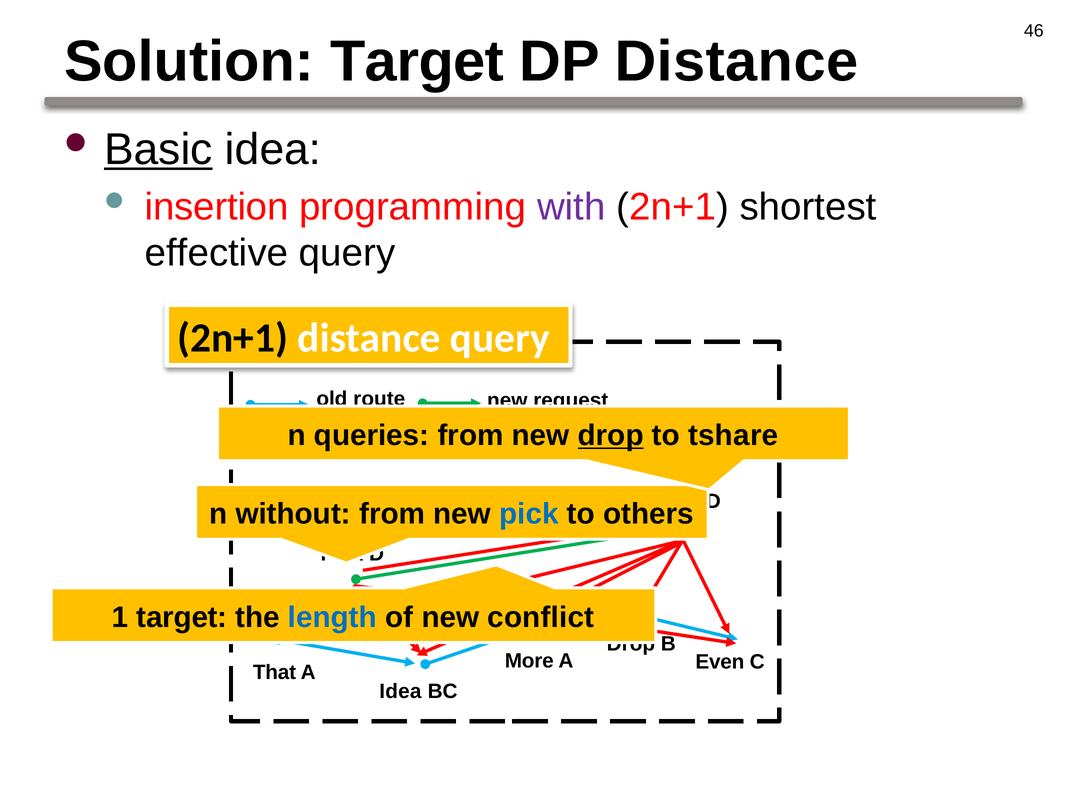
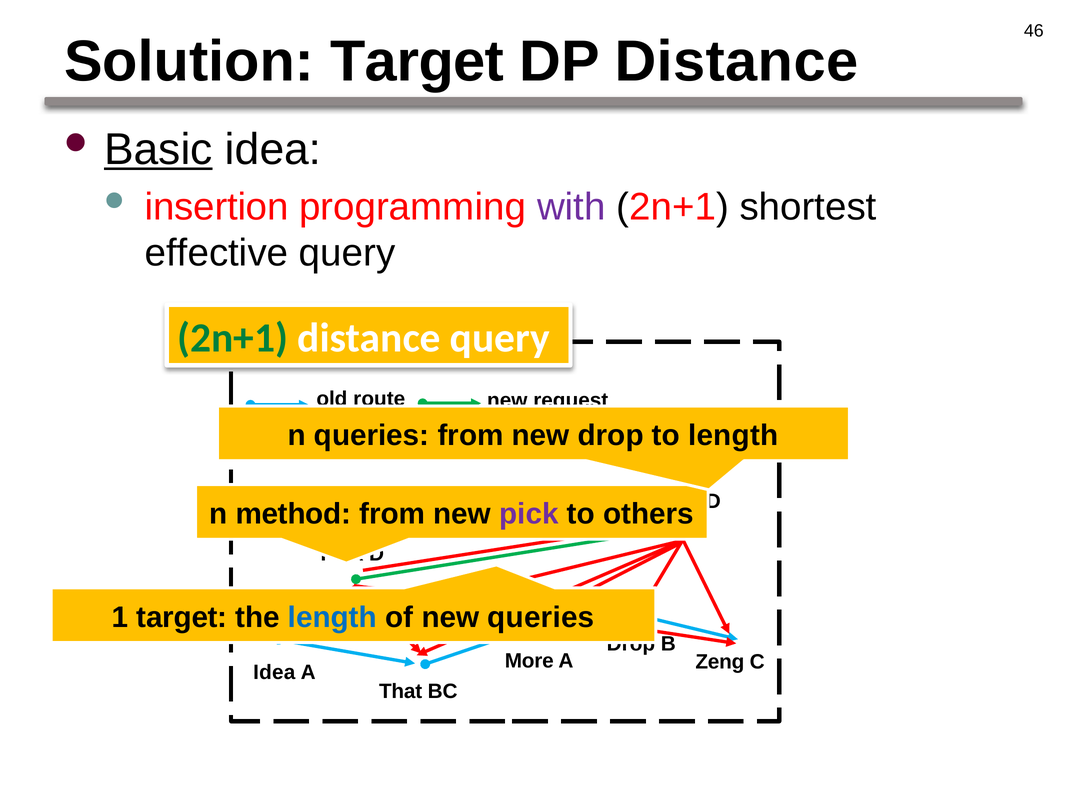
2n+1 at (233, 338) colour: black -> green
drop at (611, 435) underline: present -> none
to tshare: tshare -> length
without: without -> method
pick at (529, 514) colour: blue -> purple
new conflict: conflict -> queries
Even: Even -> Zeng
That at (274, 672): That -> Idea
Idea at (400, 691): Idea -> That
